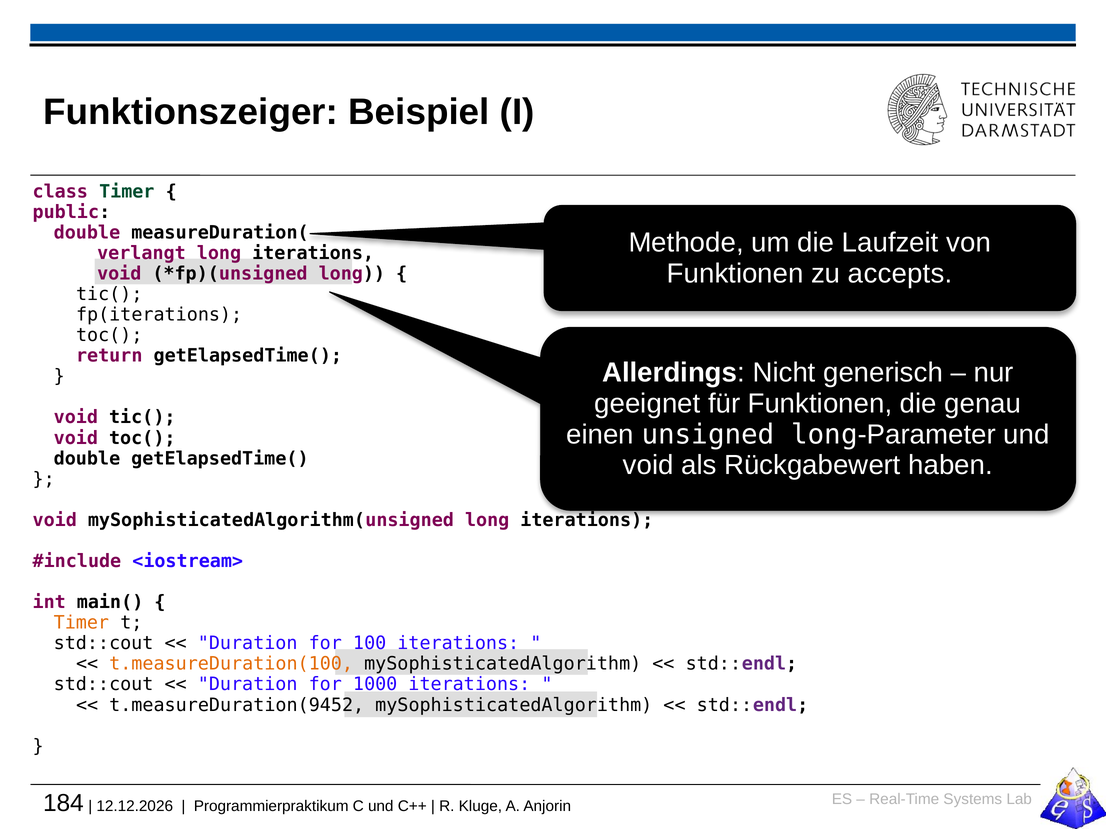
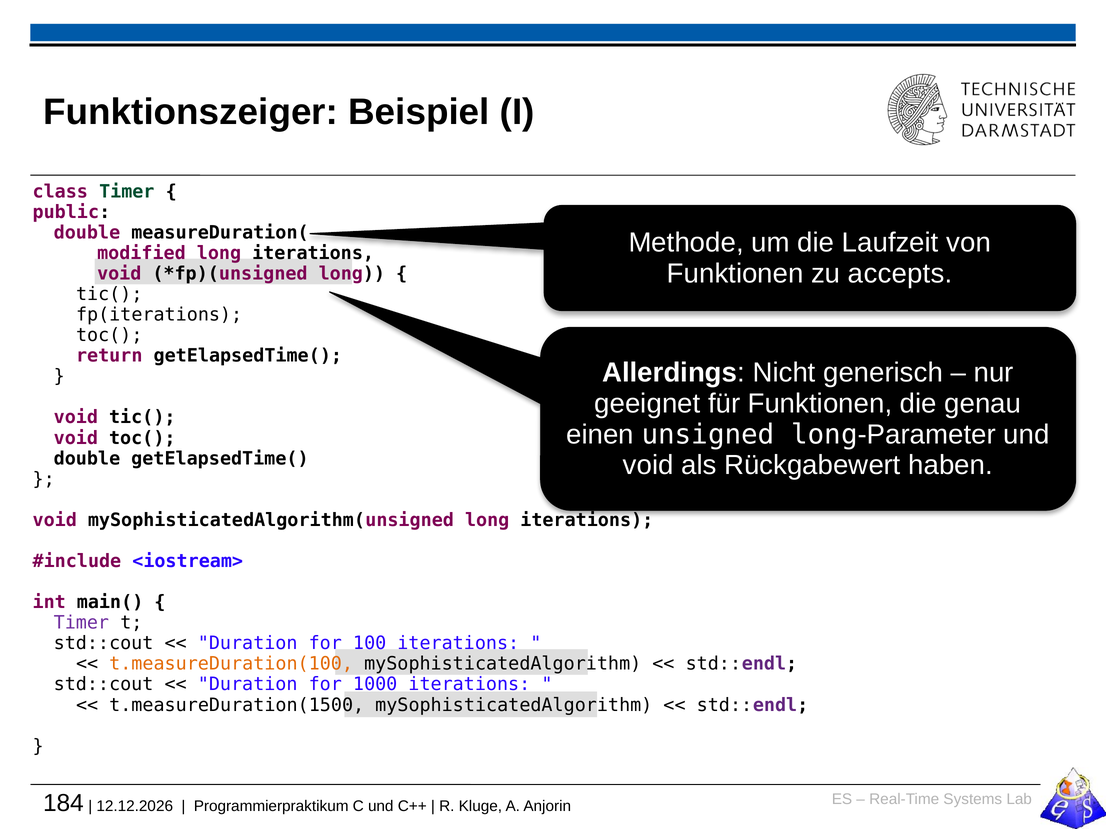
verlangt: verlangt -> modified
Timer at (81, 623) colour: orange -> purple
t.measureDuration(9452: t.measureDuration(9452 -> t.measureDuration(1500
